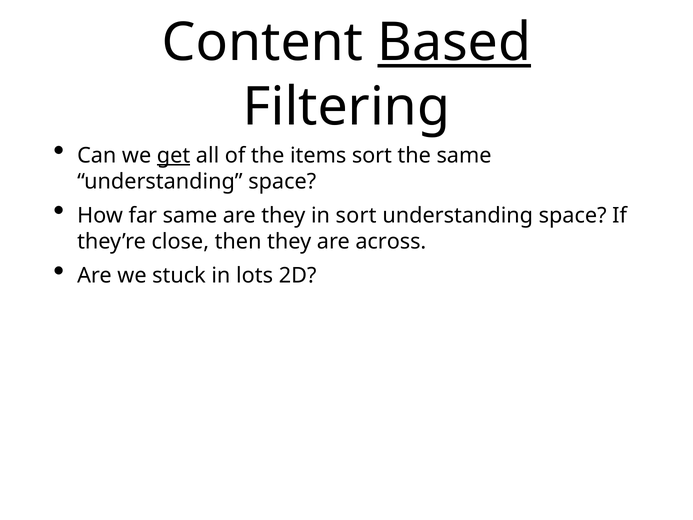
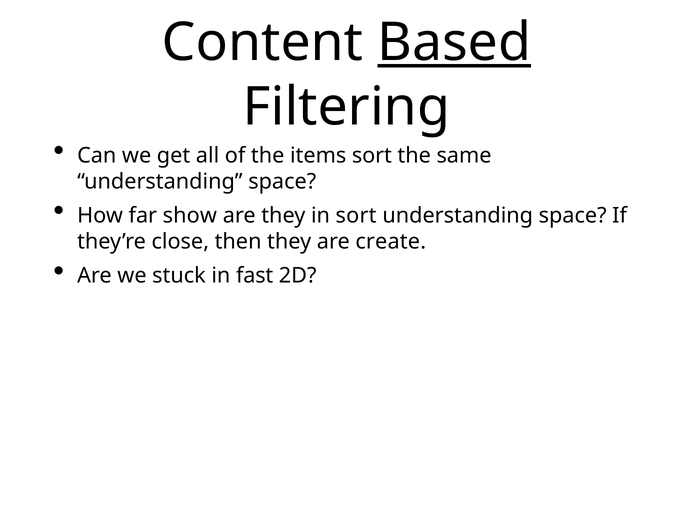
get underline: present -> none
far same: same -> show
across: across -> create
lots: lots -> fast
